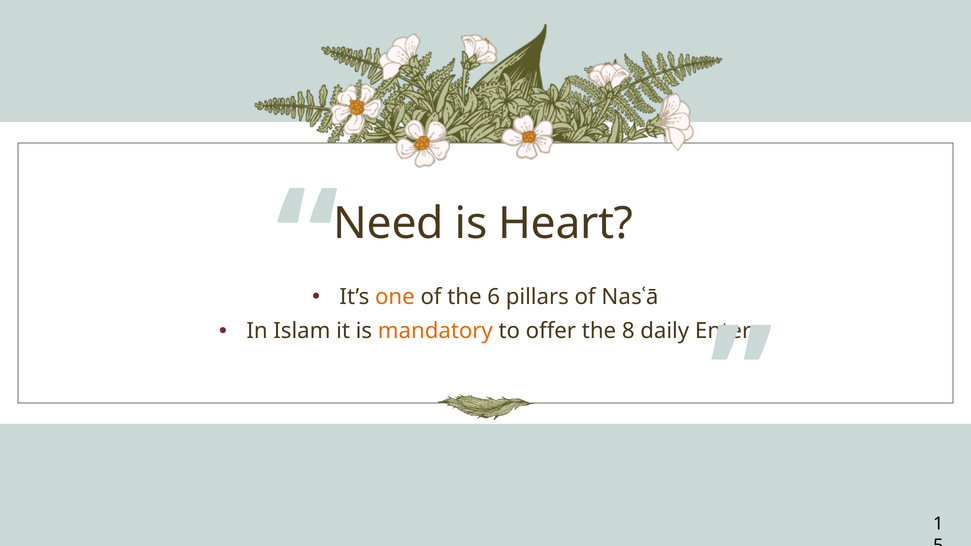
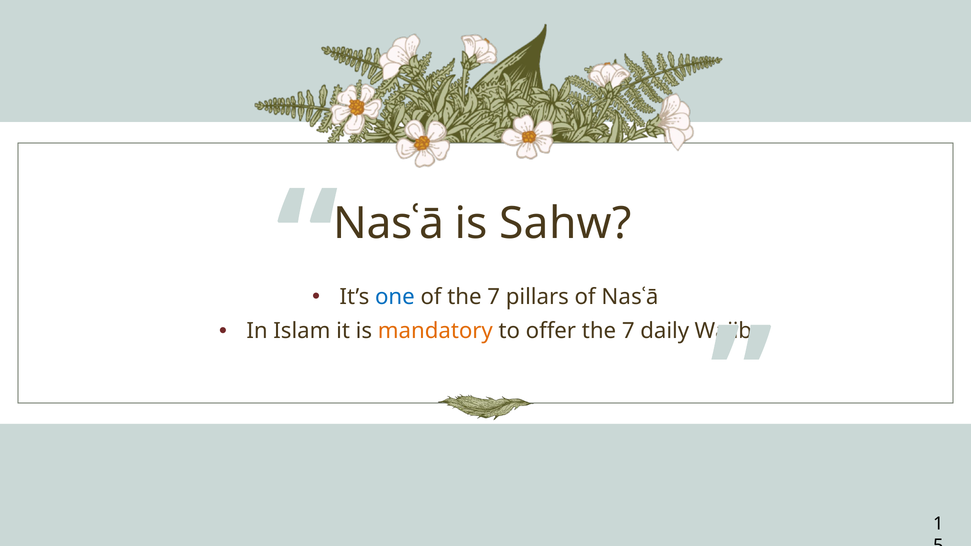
Need at (389, 224): Need -> Nasʿā
Heart: Heart -> Sahw
one colour: orange -> blue
of the 6: 6 -> 7
offer the 8: 8 -> 7
Enter: Enter -> Wajib
